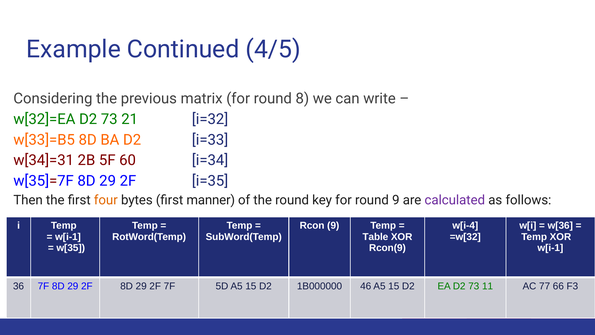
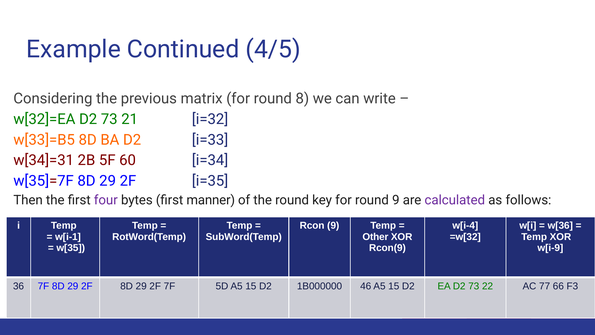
four colour: orange -> purple
Table: Table -> Other
w[i-1 at (550, 248): w[i-1 -> w[i-9
11: 11 -> 22
